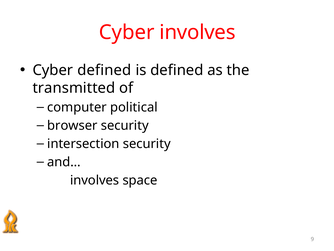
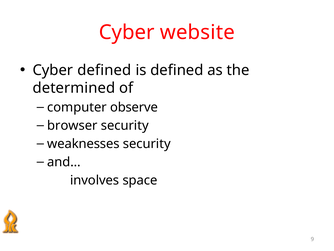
Cyber involves: involves -> website
transmitted: transmitted -> determined
political: political -> observe
intersection: intersection -> weaknesses
